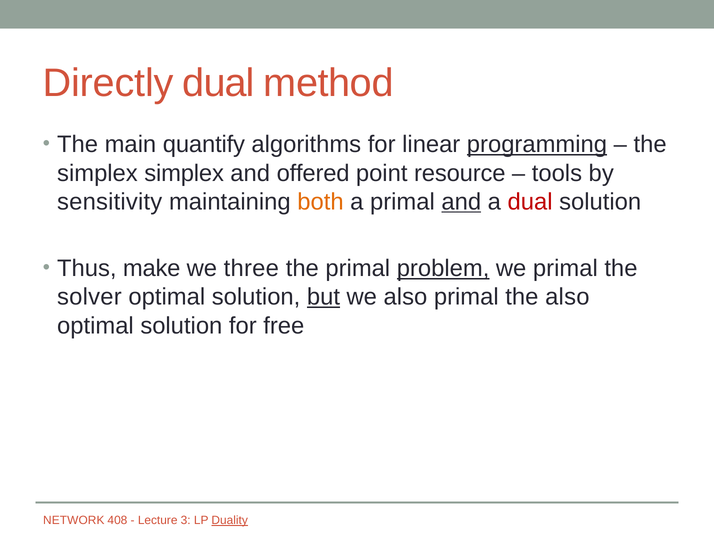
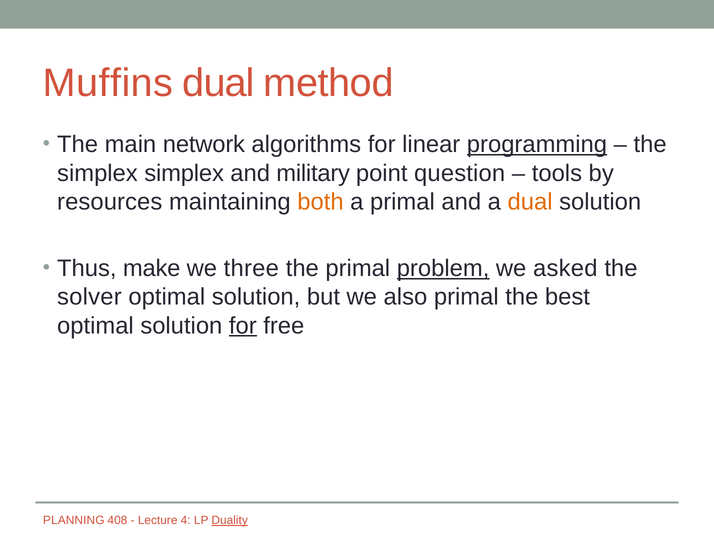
Directly: Directly -> Muffins
quantify: quantify -> network
offered: offered -> military
resource: resource -> question
sensitivity: sensitivity -> resources
and at (461, 202) underline: present -> none
dual at (530, 202) colour: red -> orange
we primal: primal -> asked
but underline: present -> none
the also: also -> best
for at (243, 325) underline: none -> present
NETWORK: NETWORK -> PLANNING
3: 3 -> 4
